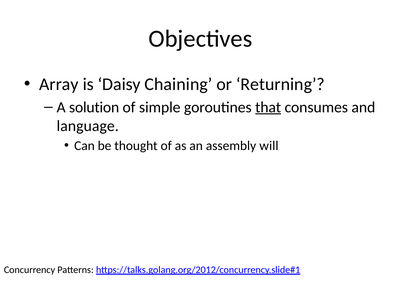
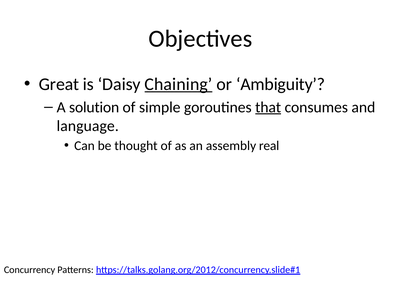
Array: Array -> Great
Chaining underline: none -> present
Returning: Returning -> Ambiguity
will: will -> real
